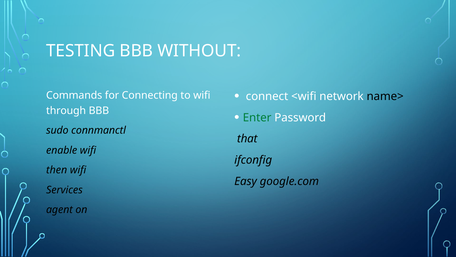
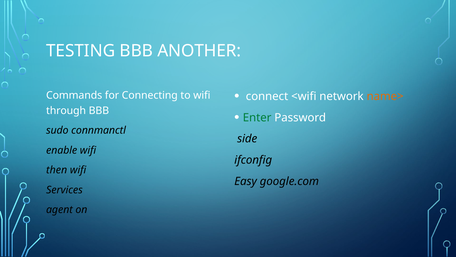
WITHOUT: WITHOUT -> ANOTHER
name> colour: black -> orange
that: that -> side
